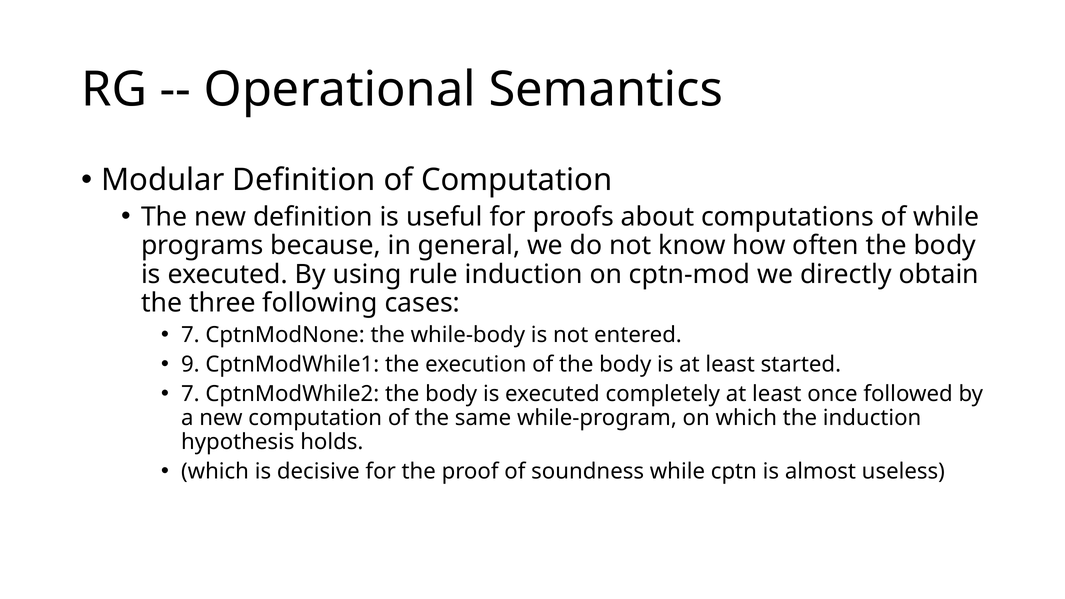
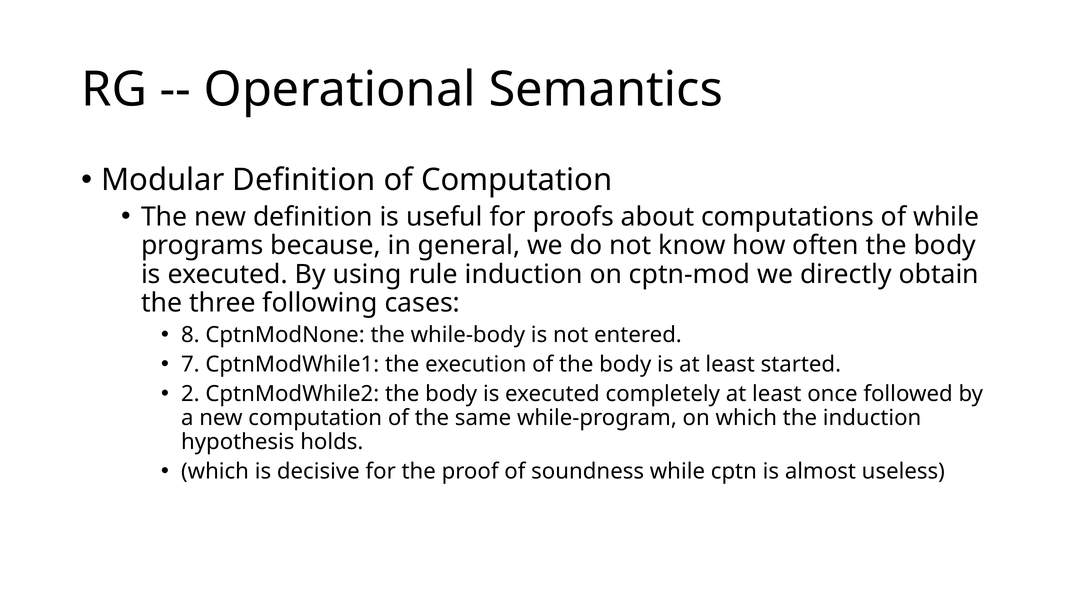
7 at (190, 335): 7 -> 8
9: 9 -> 7
7 at (190, 394): 7 -> 2
